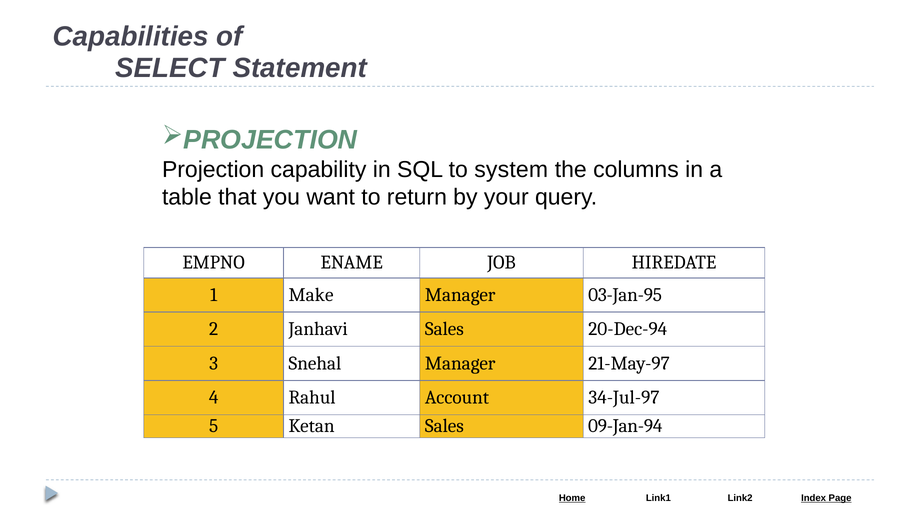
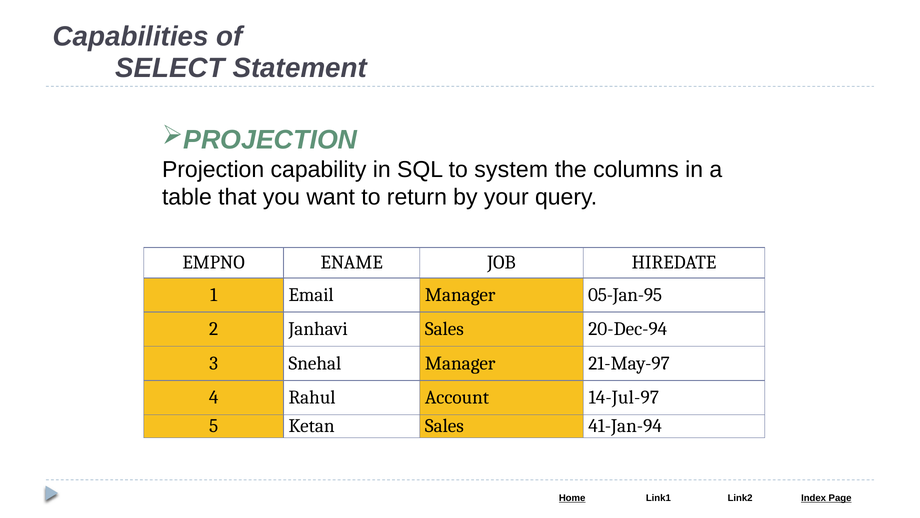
Make: Make -> Email
03-Jan-95: 03-Jan-95 -> 05-Jan-95
34-Jul-97: 34-Jul-97 -> 14-Jul-97
09-Jan-94: 09-Jan-94 -> 41-Jan-94
